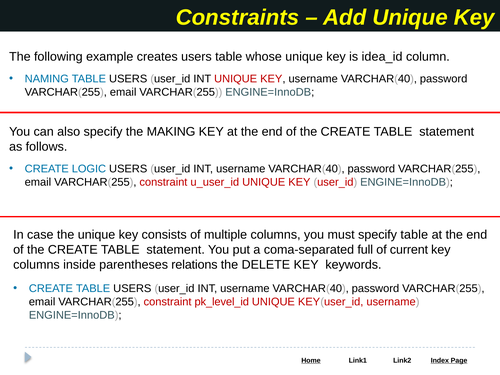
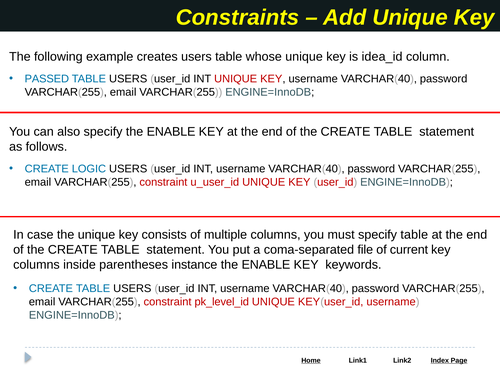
NAMING: NAMING -> PASSED
specify the MAKING: MAKING -> ENABLE
full: full -> file
relations: relations -> instance
DELETE at (266, 265): DELETE -> ENABLE
